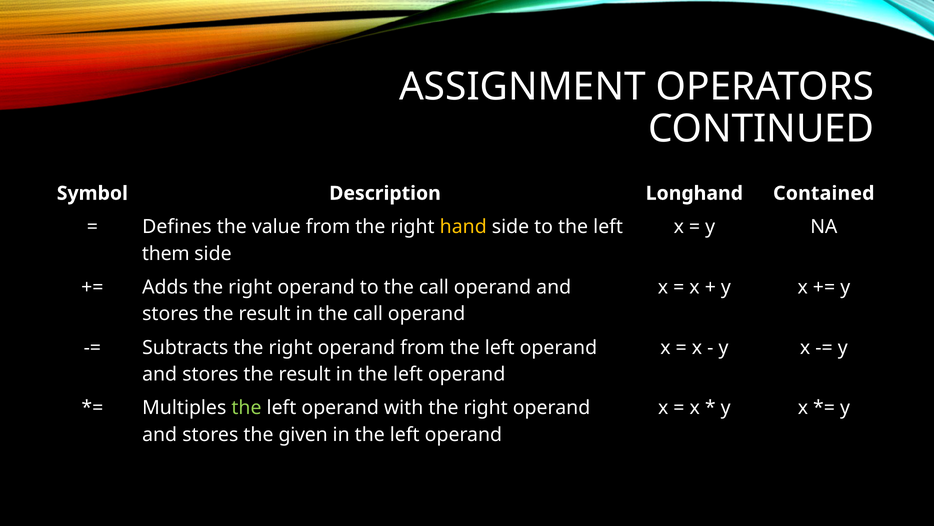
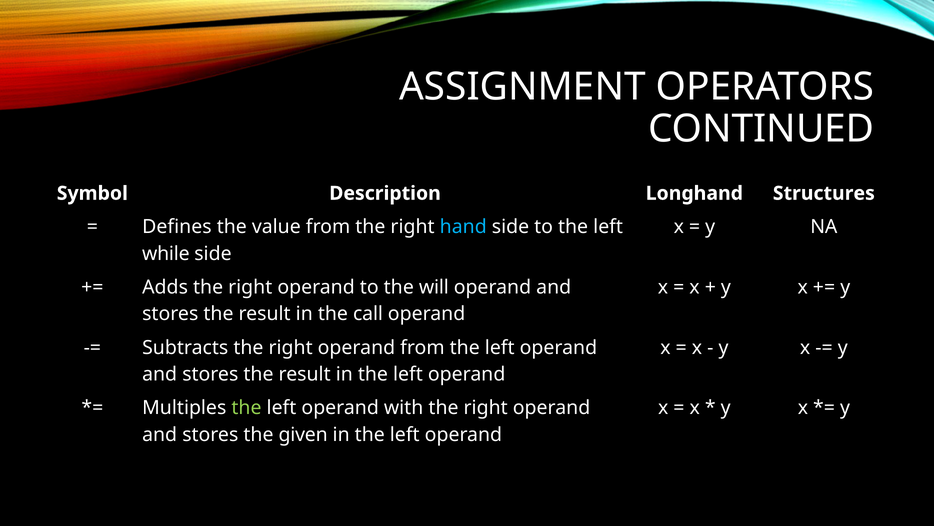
Contained: Contained -> Structures
hand colour: yellow -> light blue
them: them -> while
to the call: call -> will
